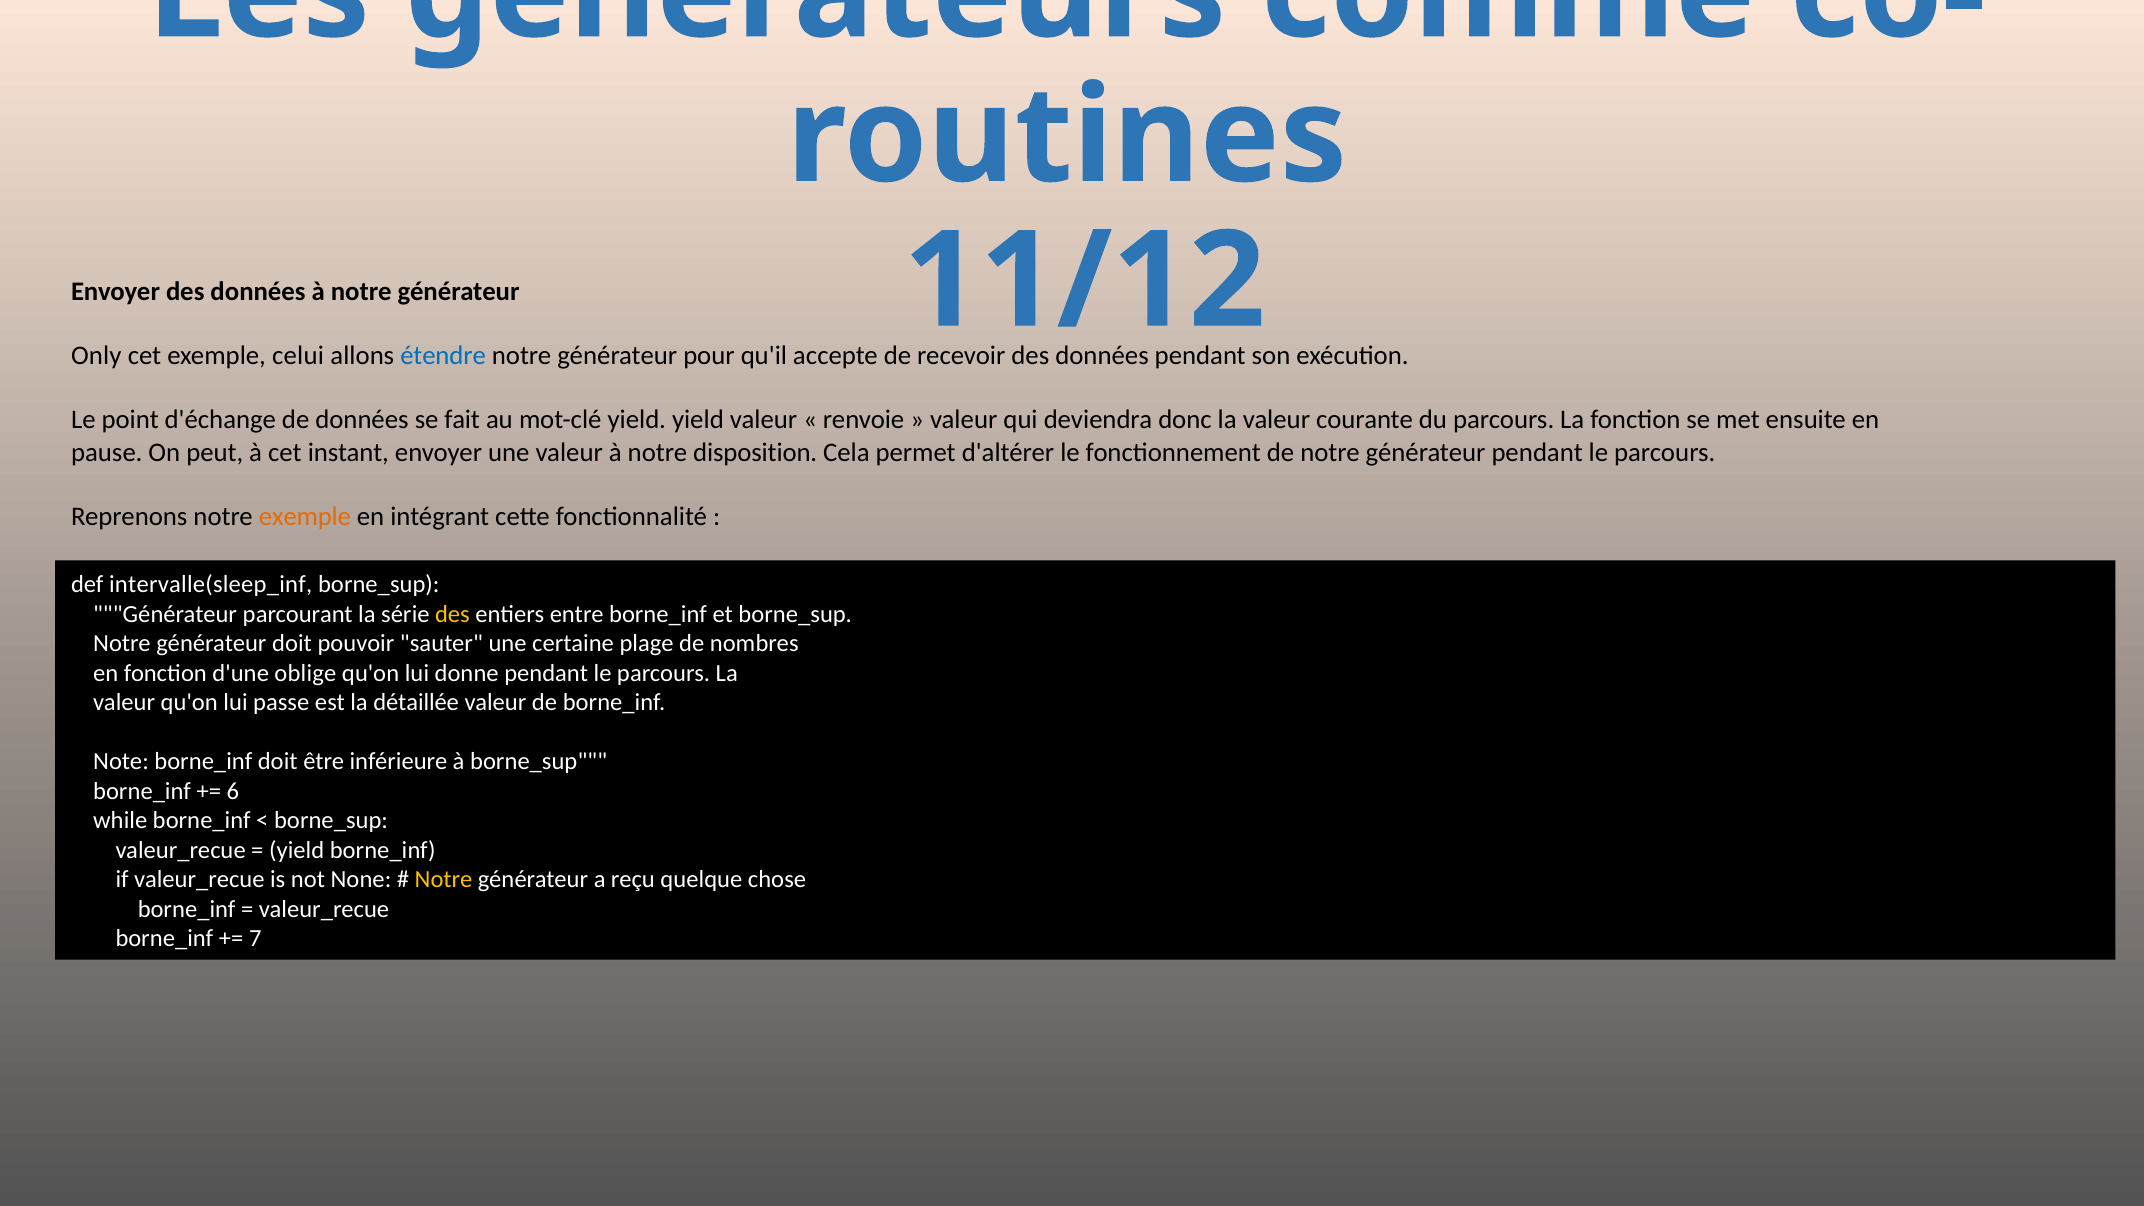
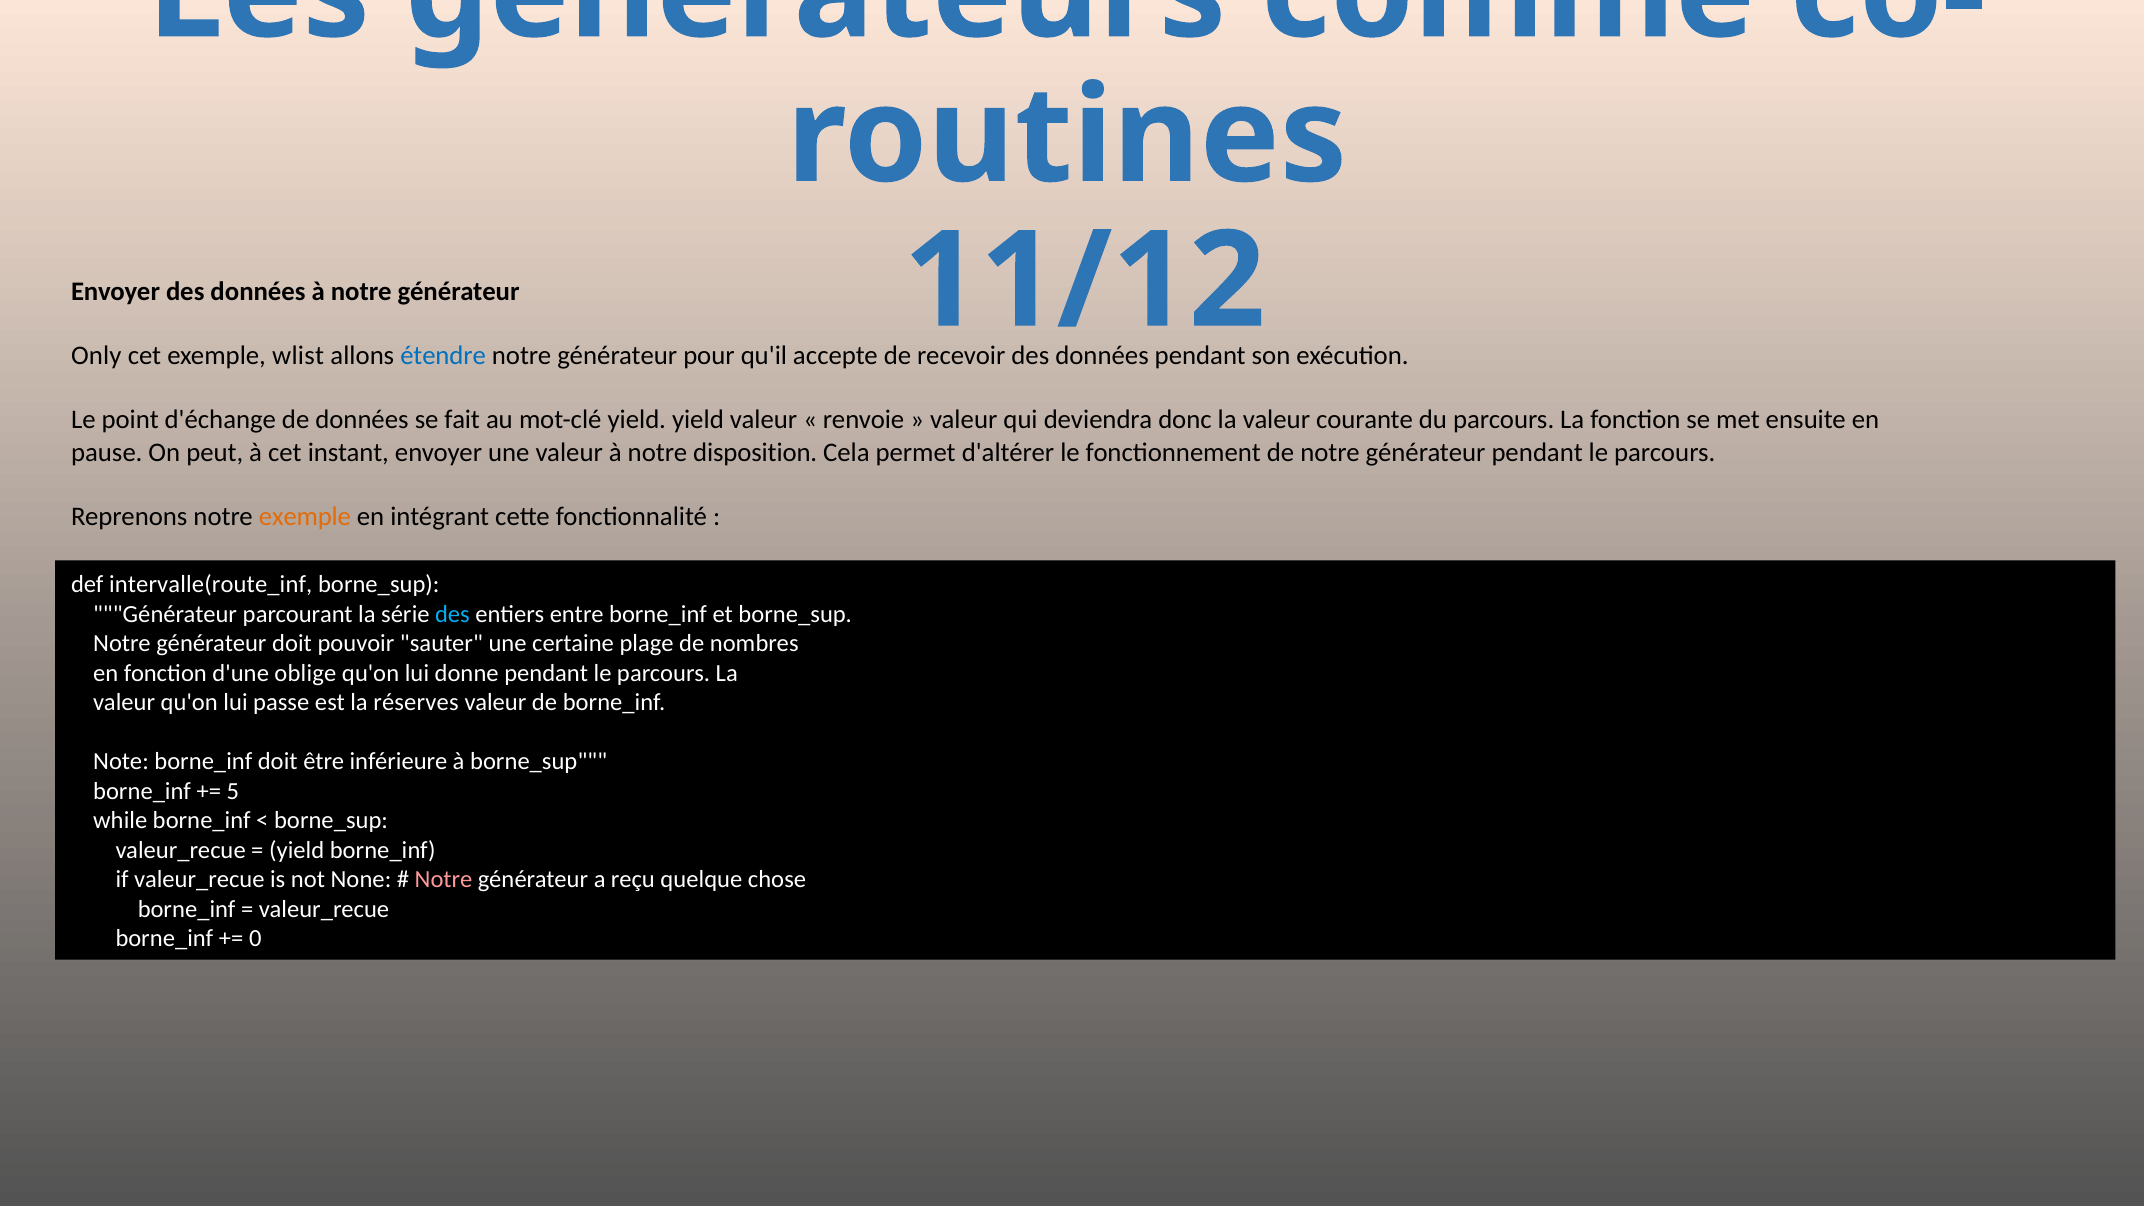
celui: celui -> wlist
intervalle(sleep_inf: intervalle(sleep_inf -> intervalle(route_inf
des at (452, 614) colour: yellow -> light blue
détaillée: détaillée -> réserves
6: 6 -> 5
Notre at (443, 880) colour: yellow -> pink
7: 7 -> 0
